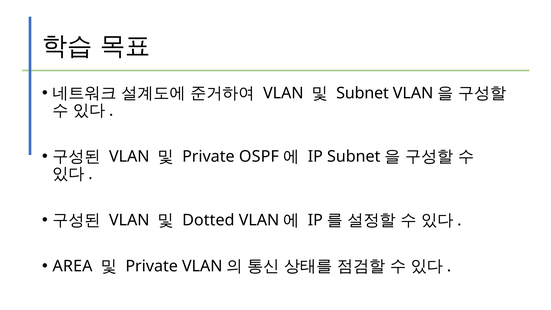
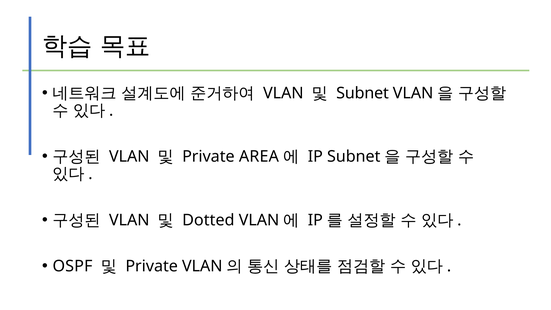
OSPF: OSPF -> AREA
AREA: AREA -> OSPF
